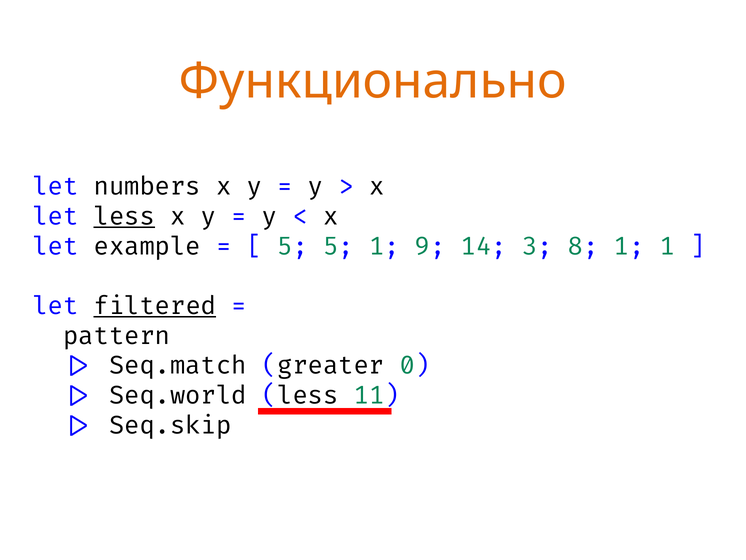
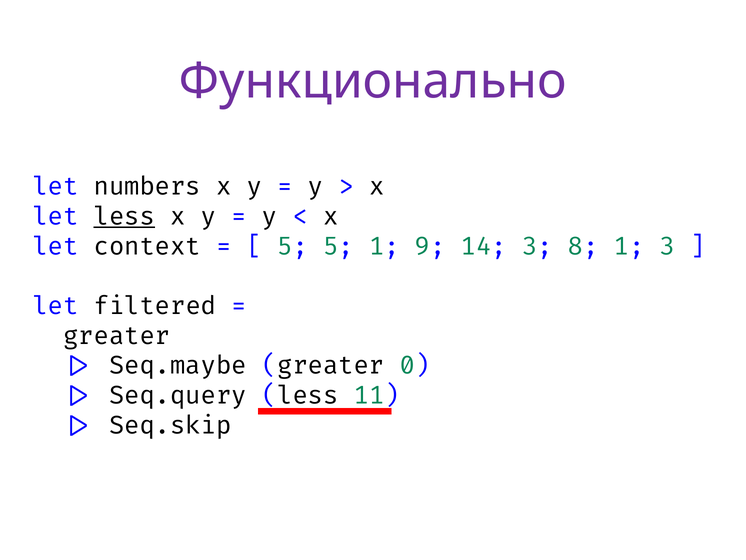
Функционально colour: orange -> purple
example: example -> context
1 1: 1 -> 3
filtered underline: present -> none
pattern at (117, 336): pattern -> greater
Seq.match: Seq.match -> Seq.maybe
Seq.world: Seq.world -> Seq.query
